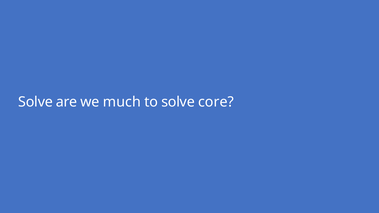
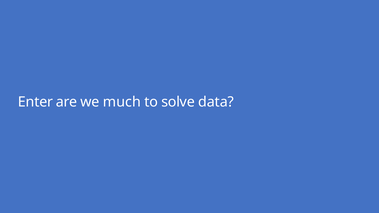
Solve at (35, 102): Solve -> Enter
core: core -> data
